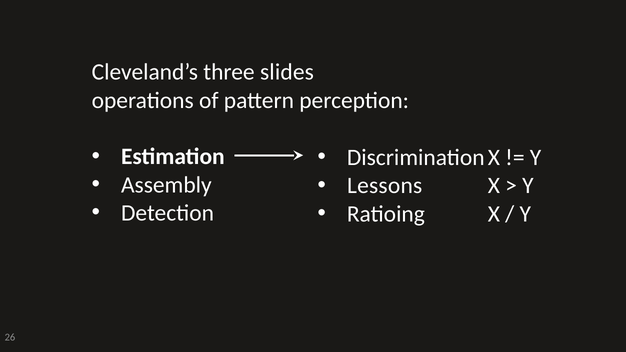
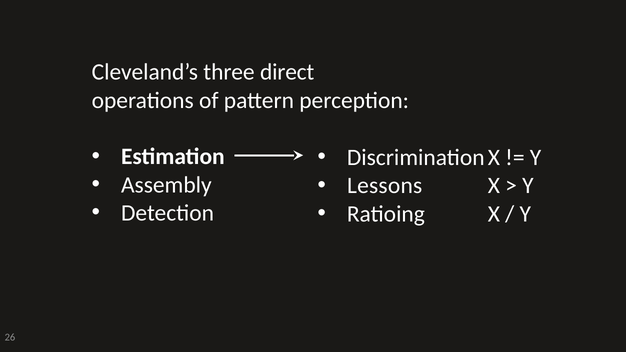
slides: slides -> direct
